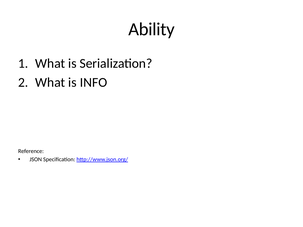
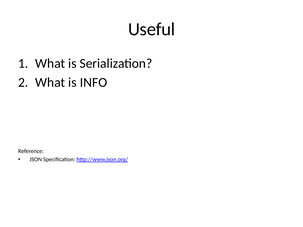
Ability: Ability -> Useful
